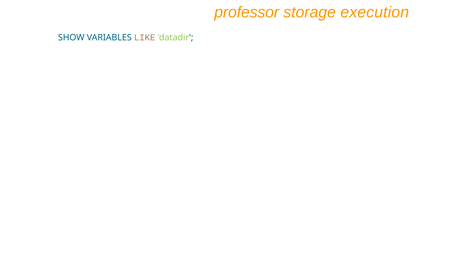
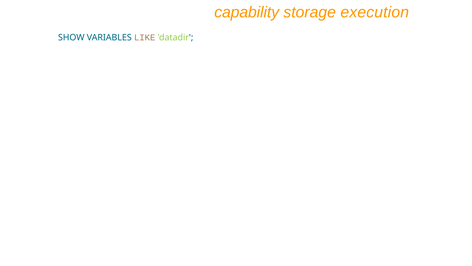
professor: professor -> capability
